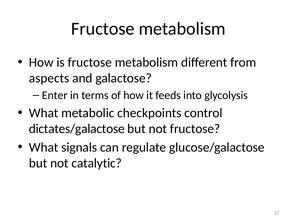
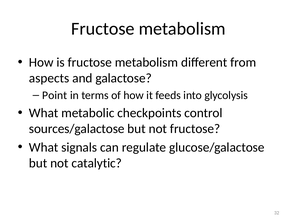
Enter: Enter -> Point
dictates/galactose: dictates/galactose -> sources/galactose
